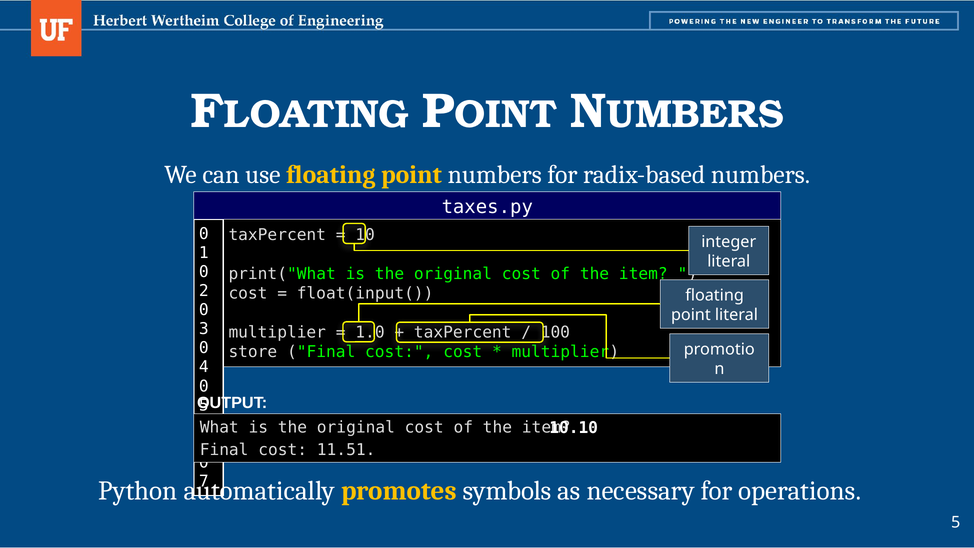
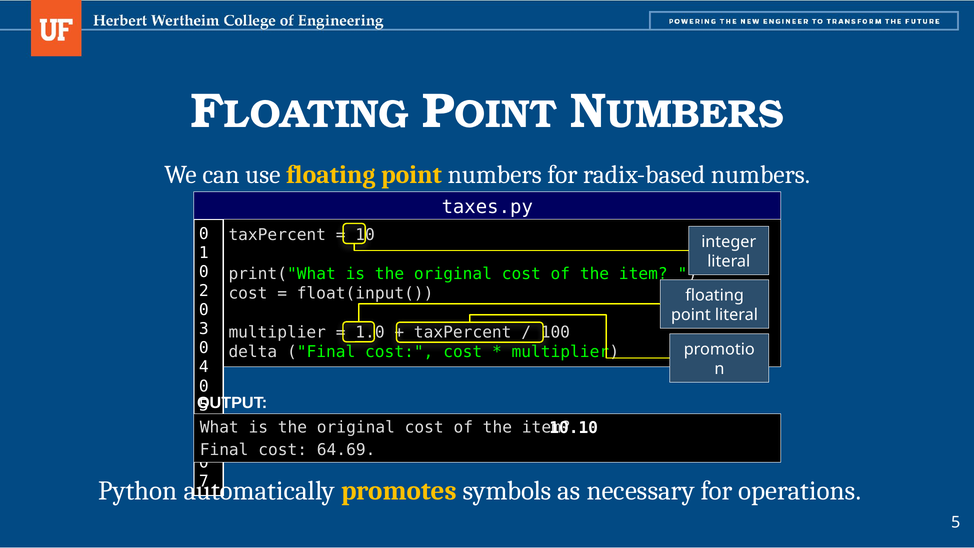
store: store -> delta
11.51: 11.51 -> 64.69
